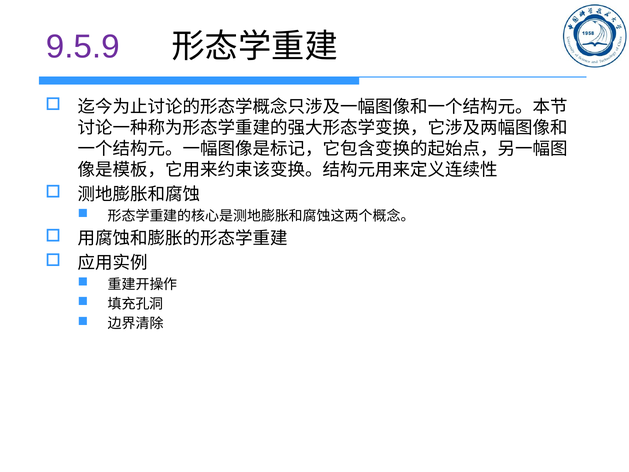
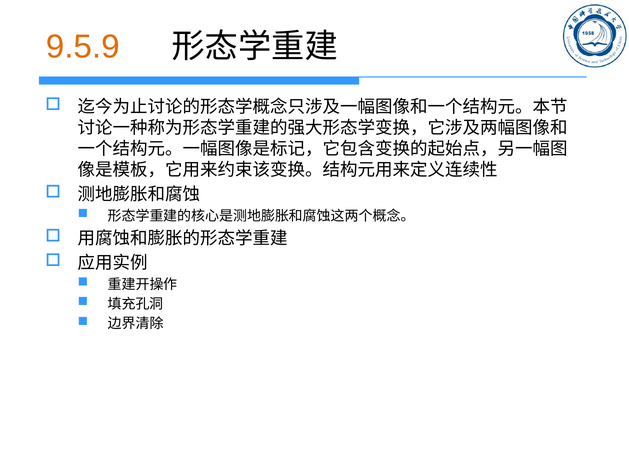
9.5.9 colour: purple -> orange
